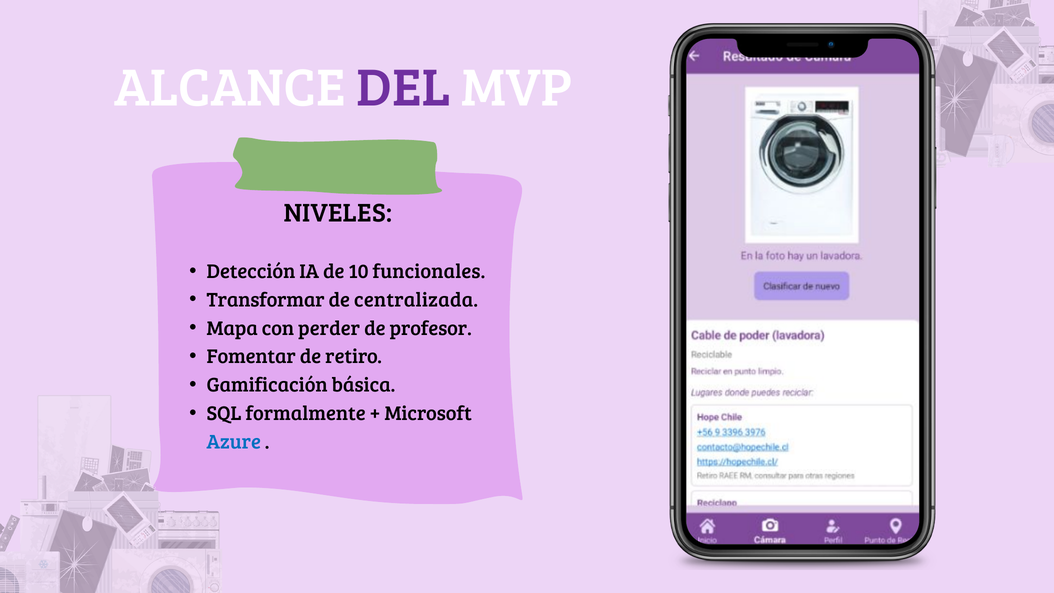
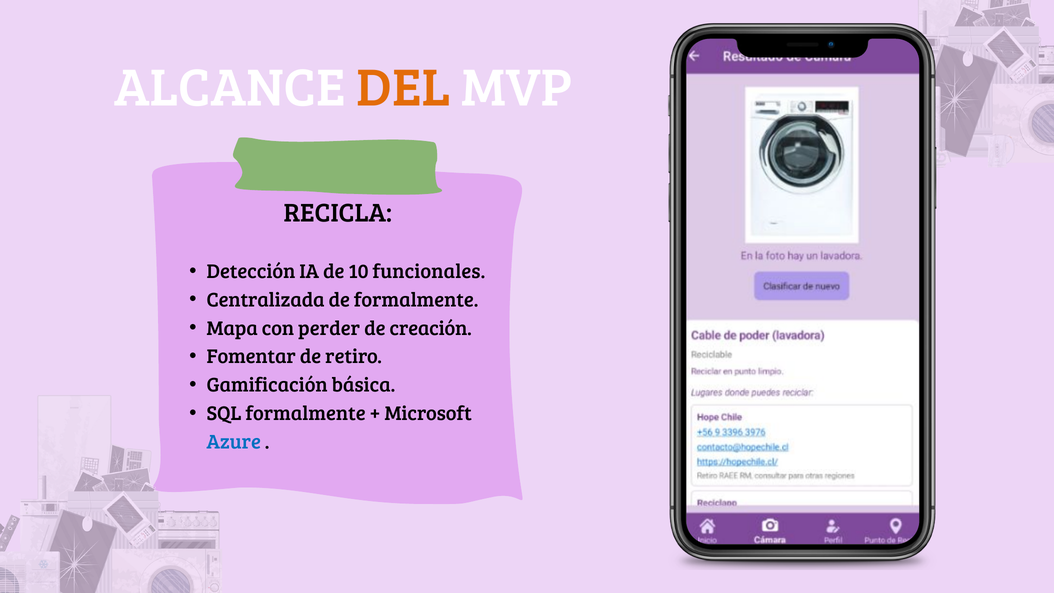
DEL colour: purple -> orange
NIVELES: NIVELES -> RECICLA
Transformar: Transformar -> Centralizada
de centralizada: centralizada -> formalmente
profesor: profesor -> creación
